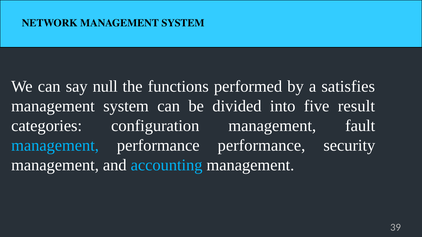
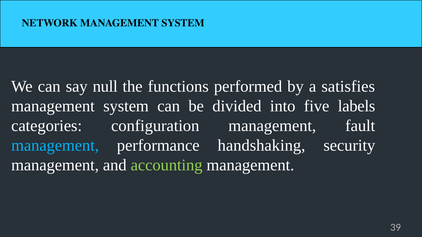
result: result -> labels
performance performance: performance -> handshaking
accounting colour: light blue -> light green
